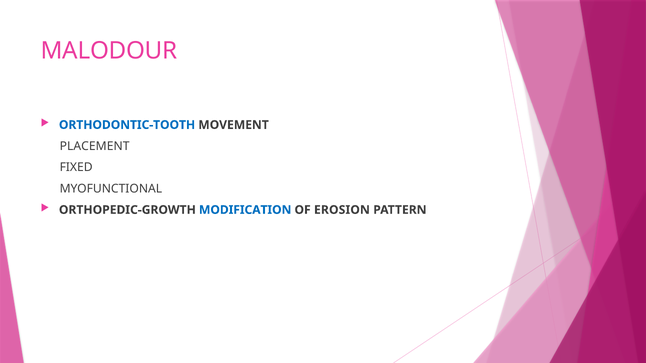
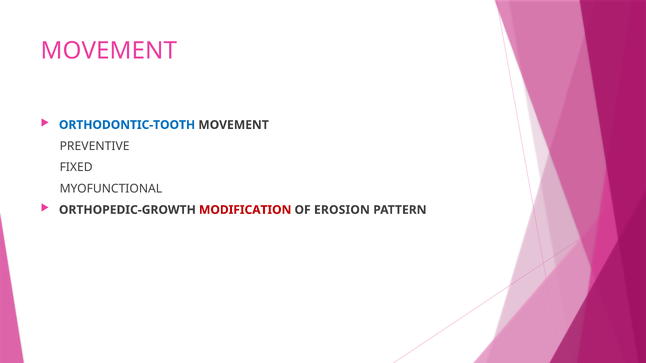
MALODOUR at (109, 51): MALODOUR -> MOVEMENT
PLACEMENT: PLACEMENT -> PREVENTIVE
MODIFICATION colour: blue -> red
